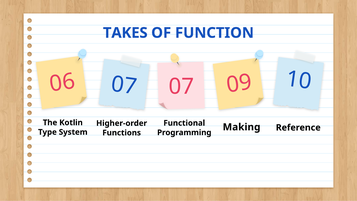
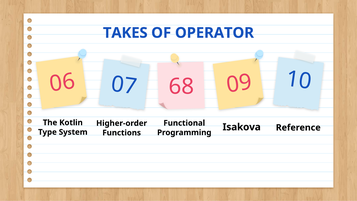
FUNCTION: FUNCTION -> OPERATOR
07: 07 -> 68
Making: Making -> Isakova
